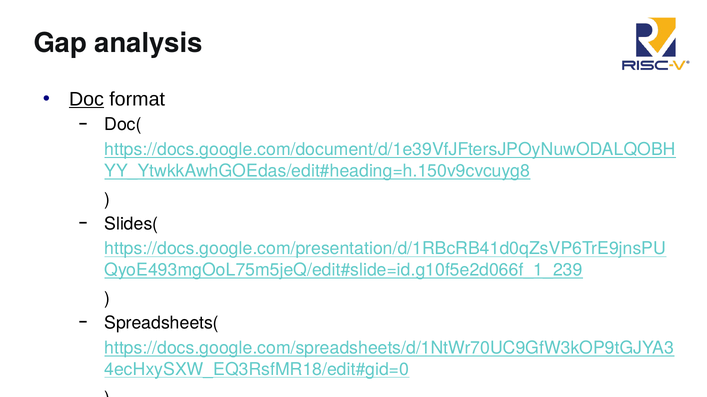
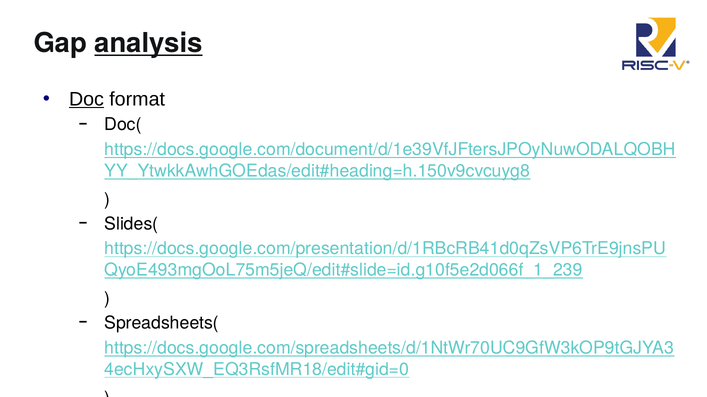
analysis underline: none -> present
